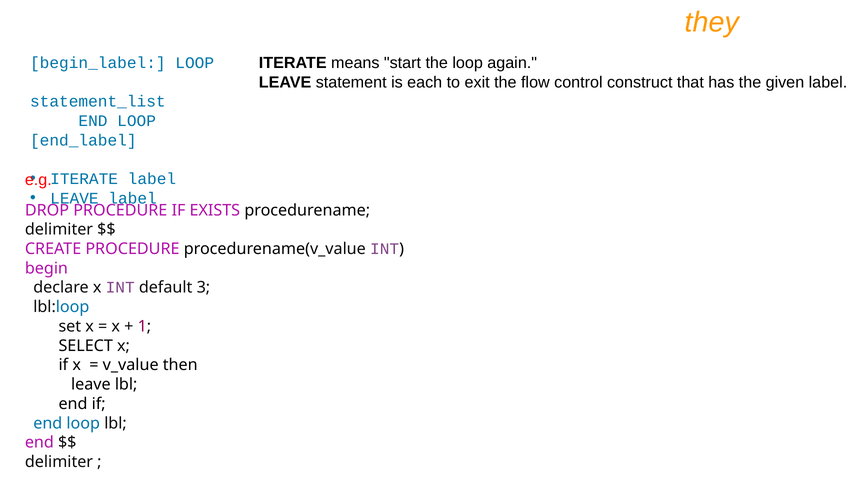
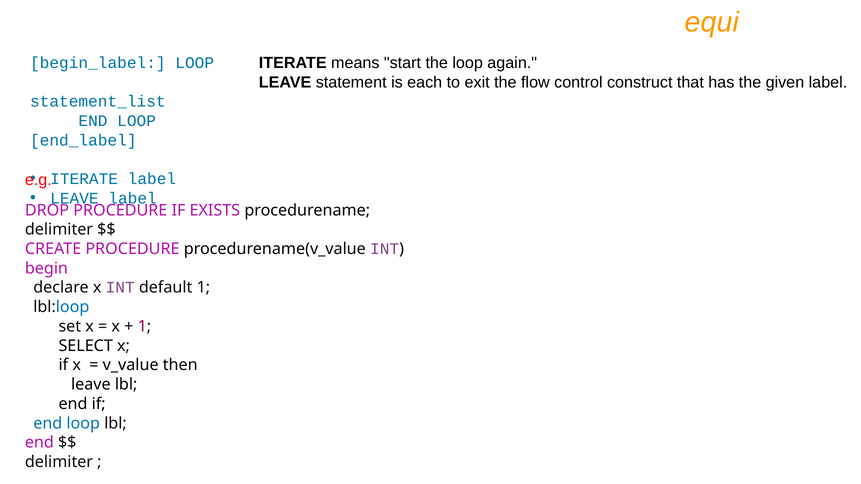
they: they -> equi
default 3: 3 -> 1
